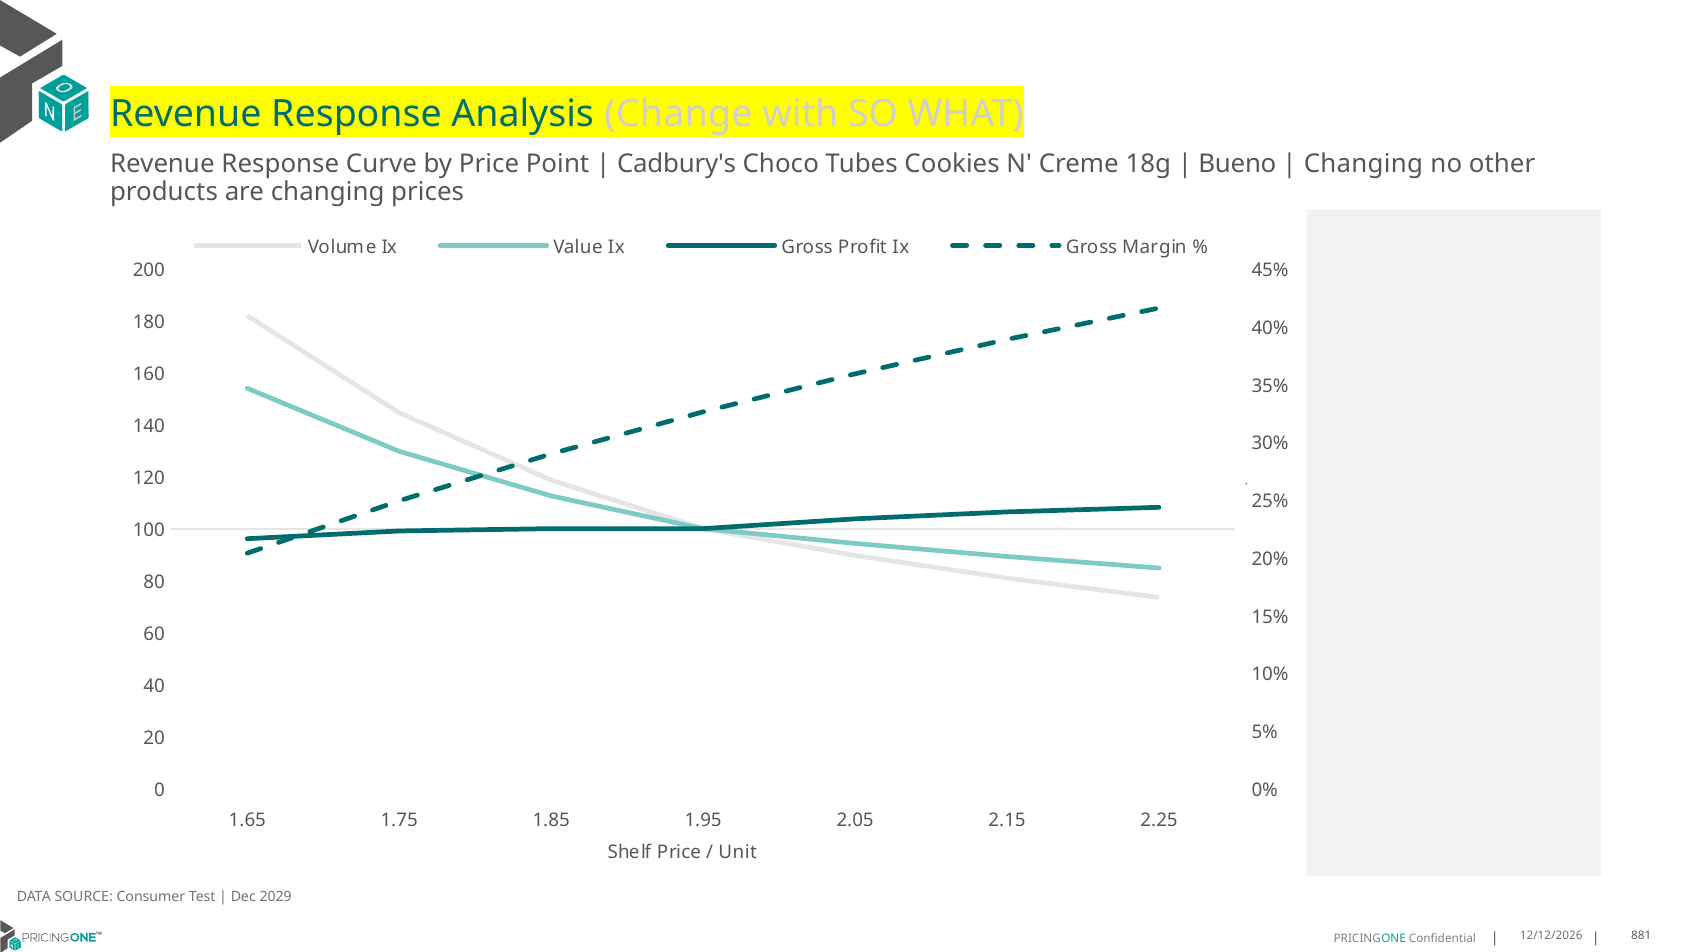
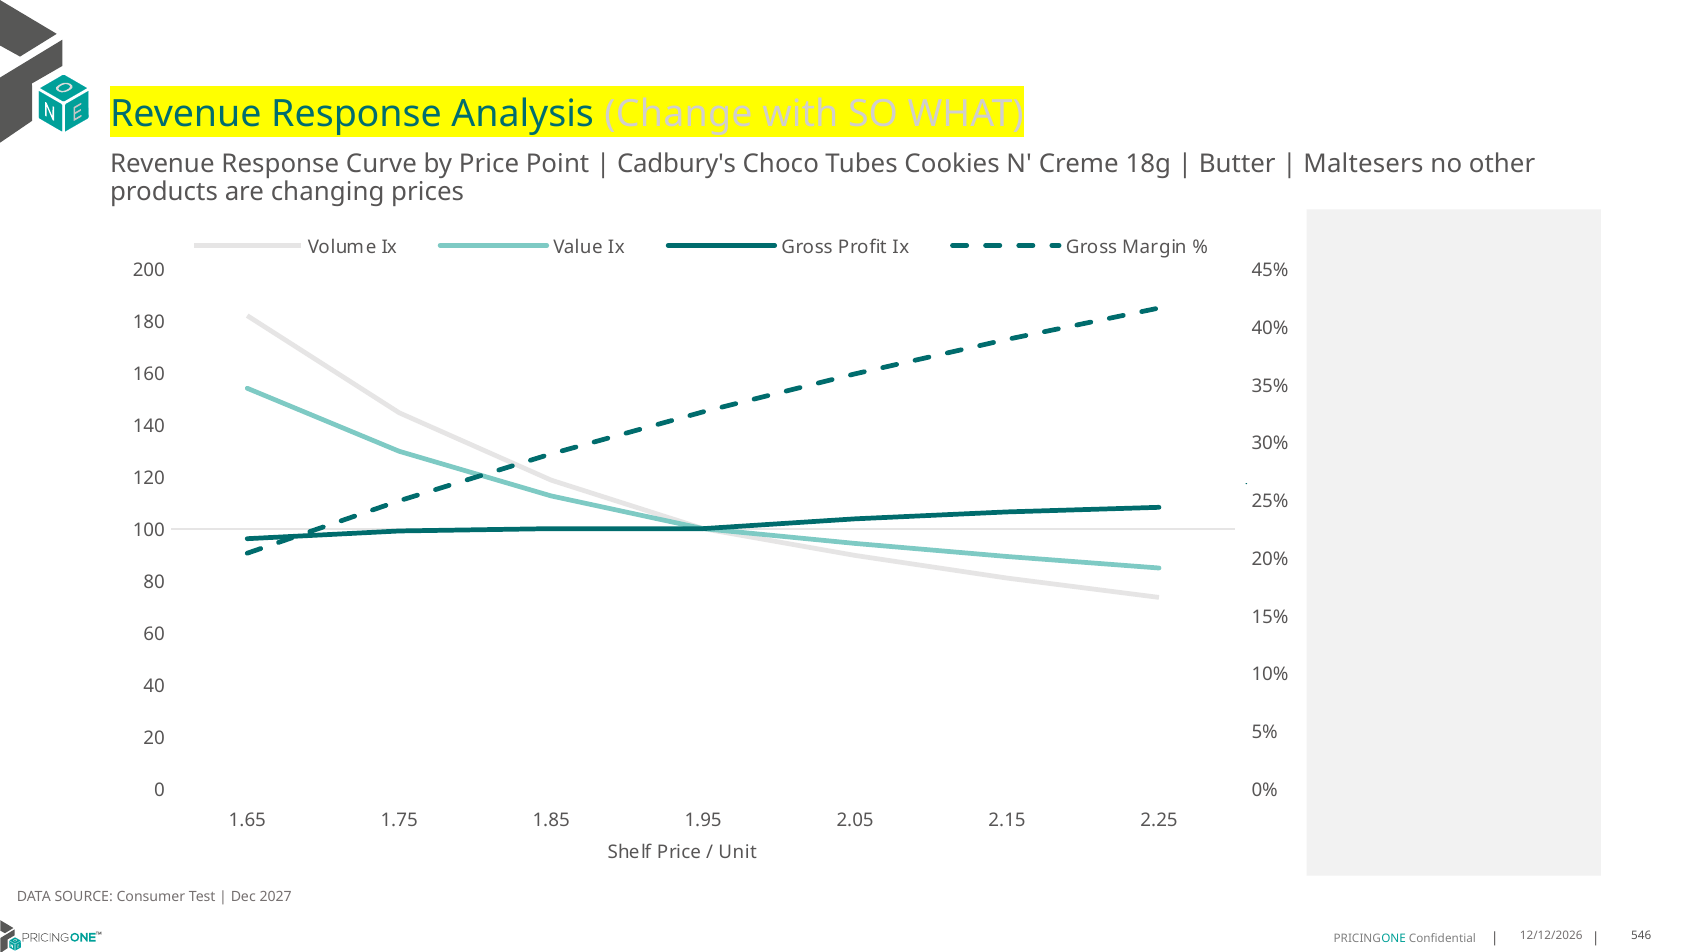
Bueno: Bueno -> Butter
Changing at (1363, 164): Changing -> Maltesers
2029: 2029 -> 2027
881: 881 -> 546
